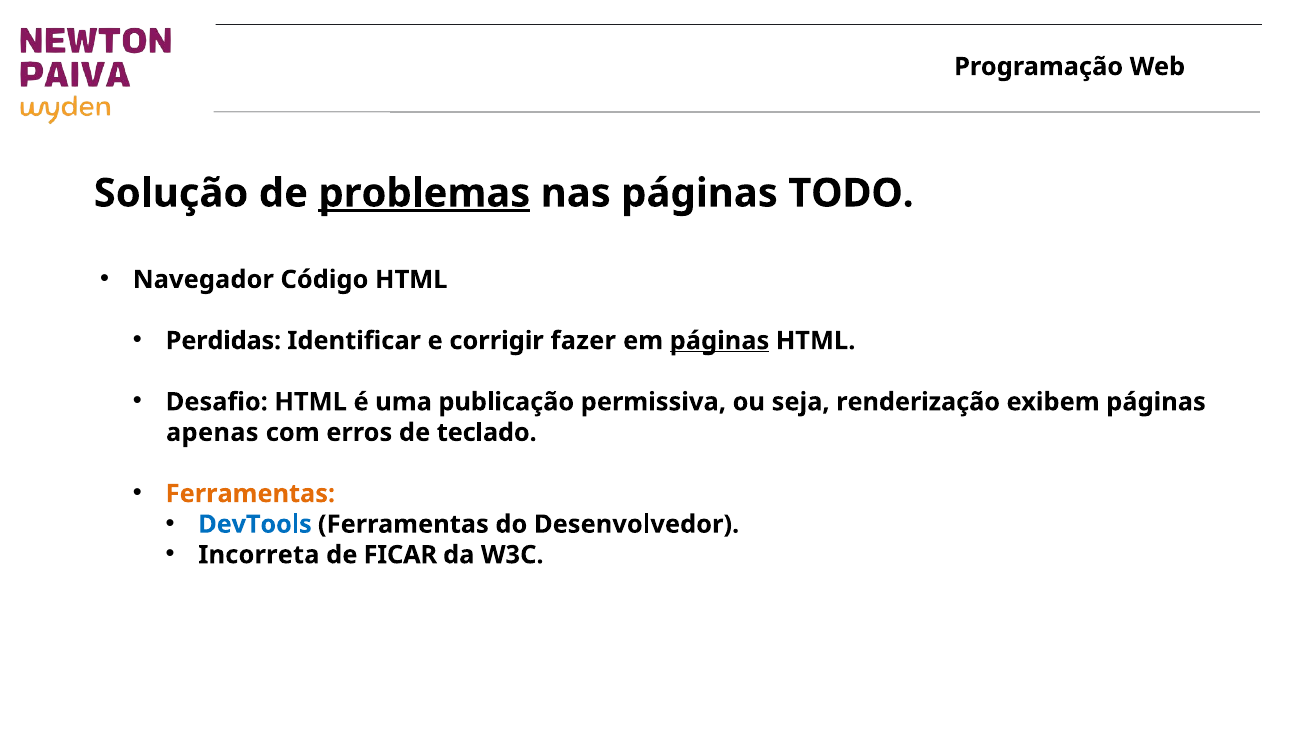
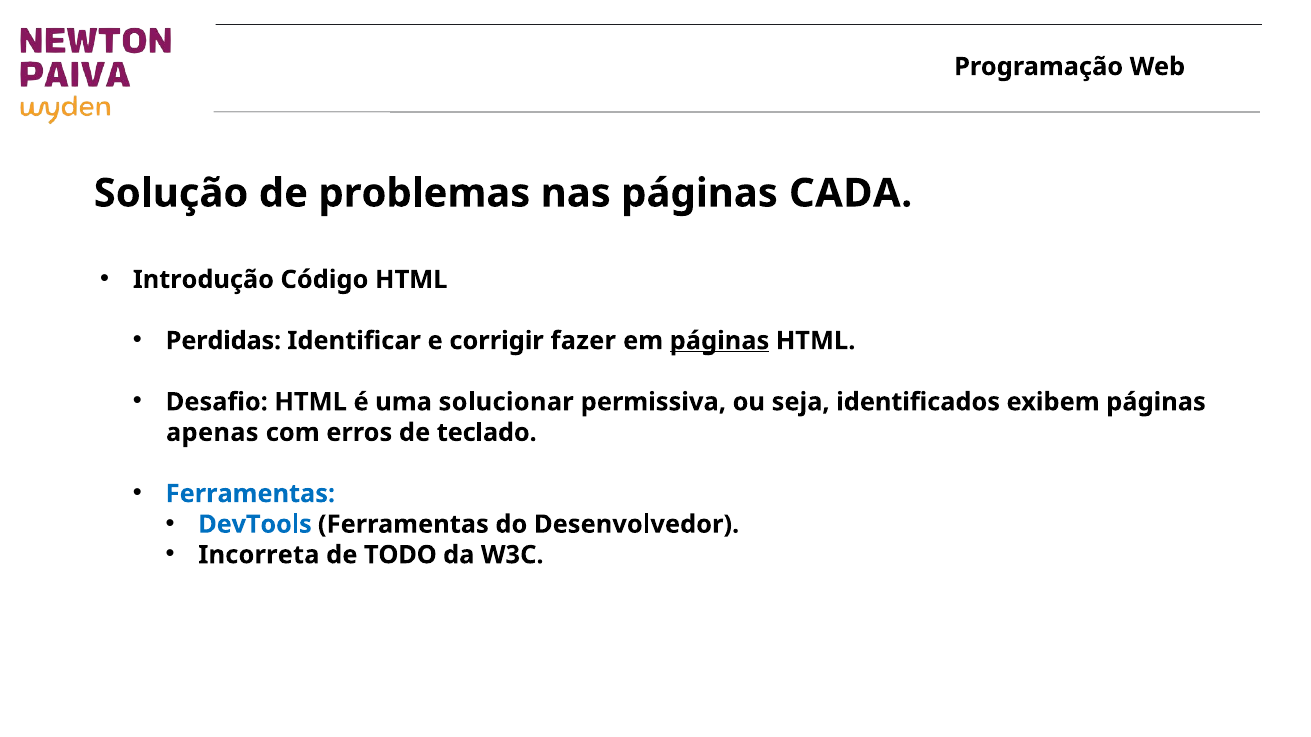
problemas underline: present -> none
TODO: TODO -> CADA
Navegador: Navegador -> Introdução
publicação: publicação -> solucionar
renderização: renderização -> identificados
Ferramentas at (250, 494) colour: orange -> blue
FICAR: FICAR -> TODO
